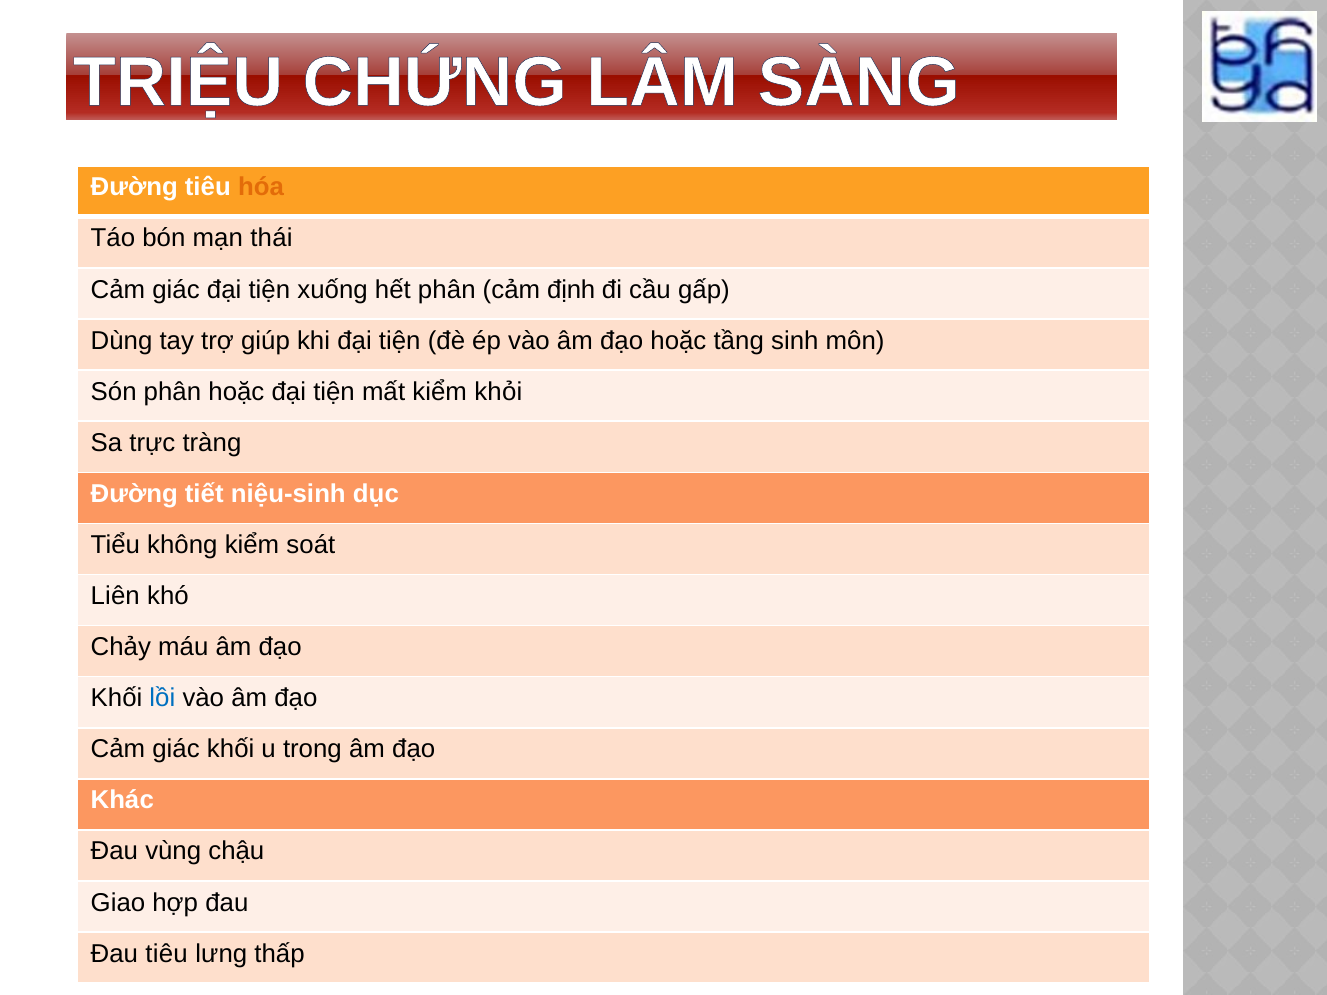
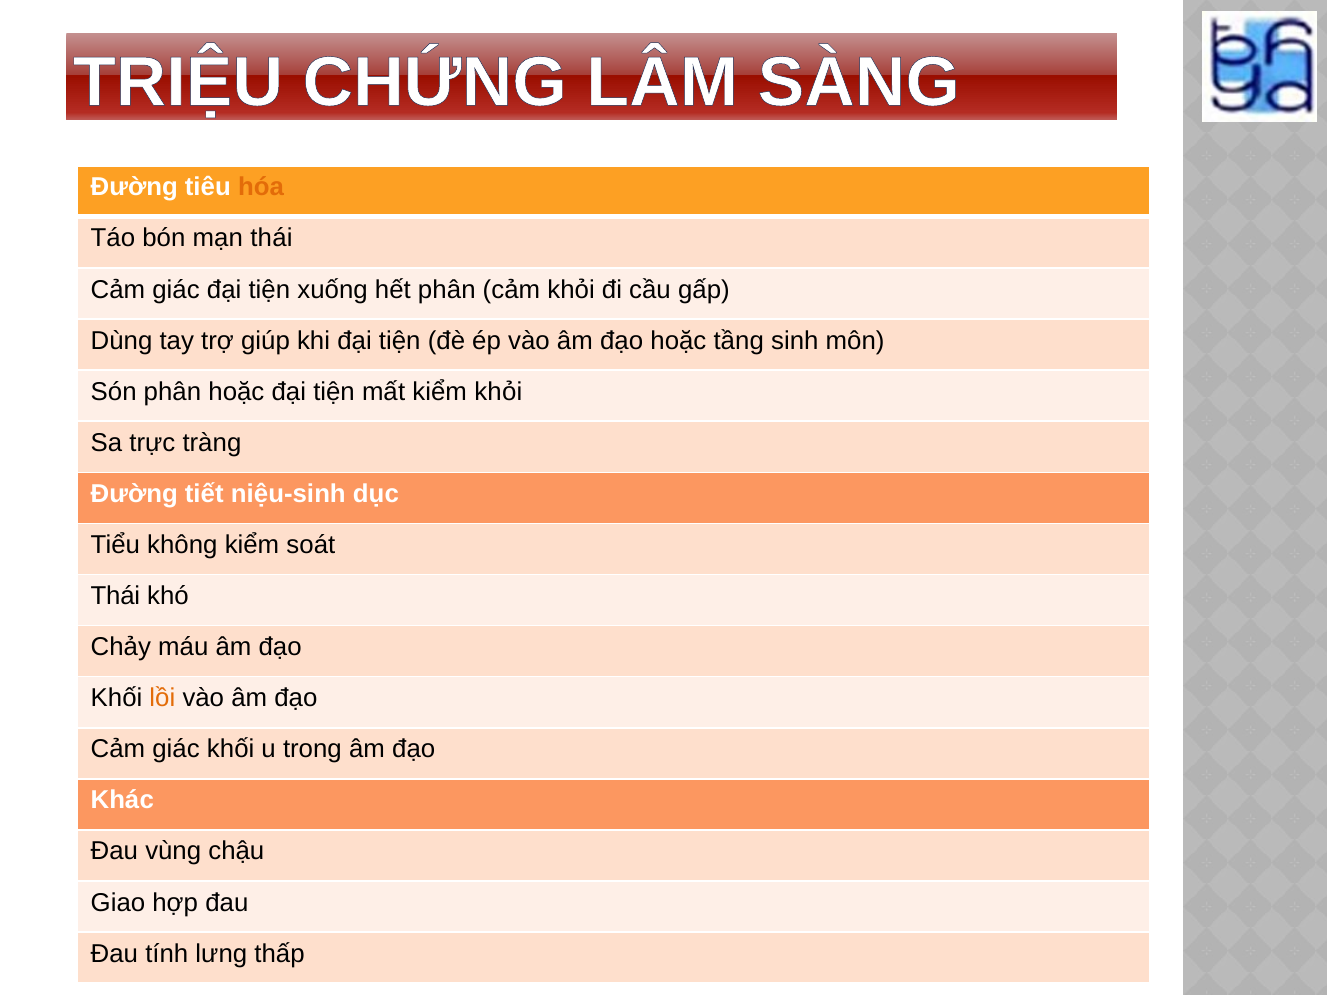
cảm định: định -> khỏi
Liên at (115, 596): Liên -> Thái
lồi colour: blue -> orange
Đau tiêu: tiêu -> tính
